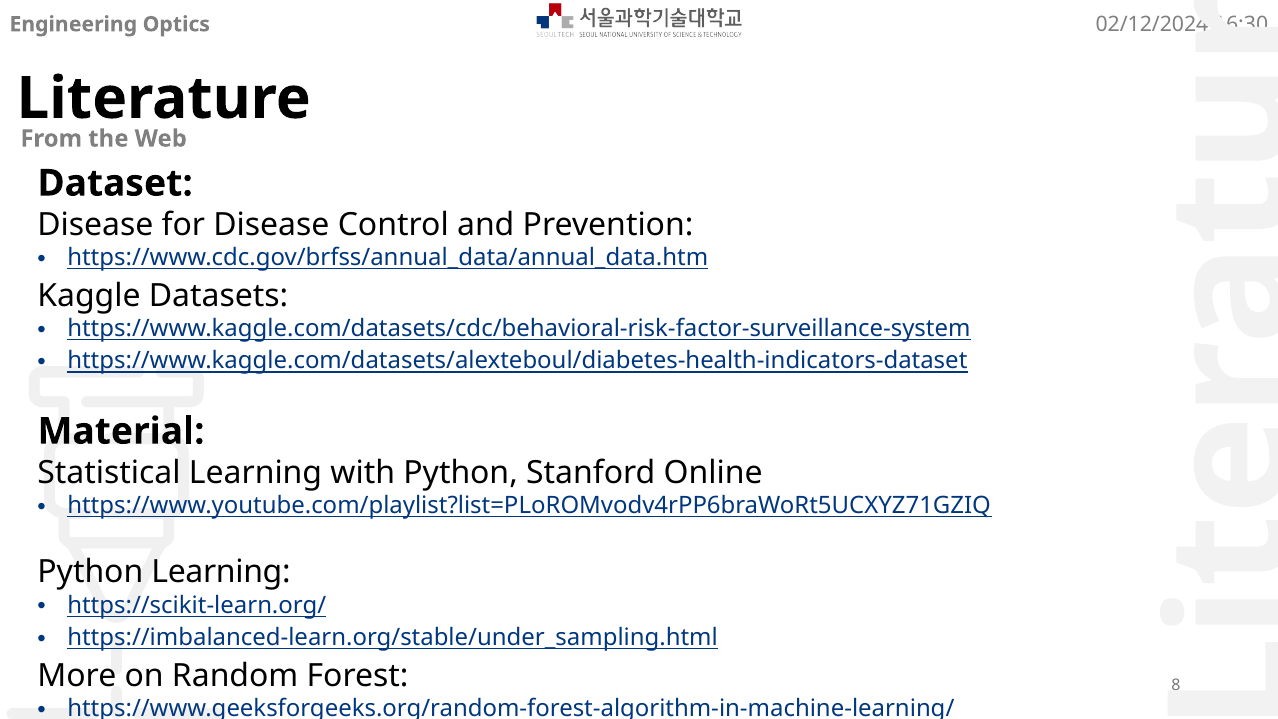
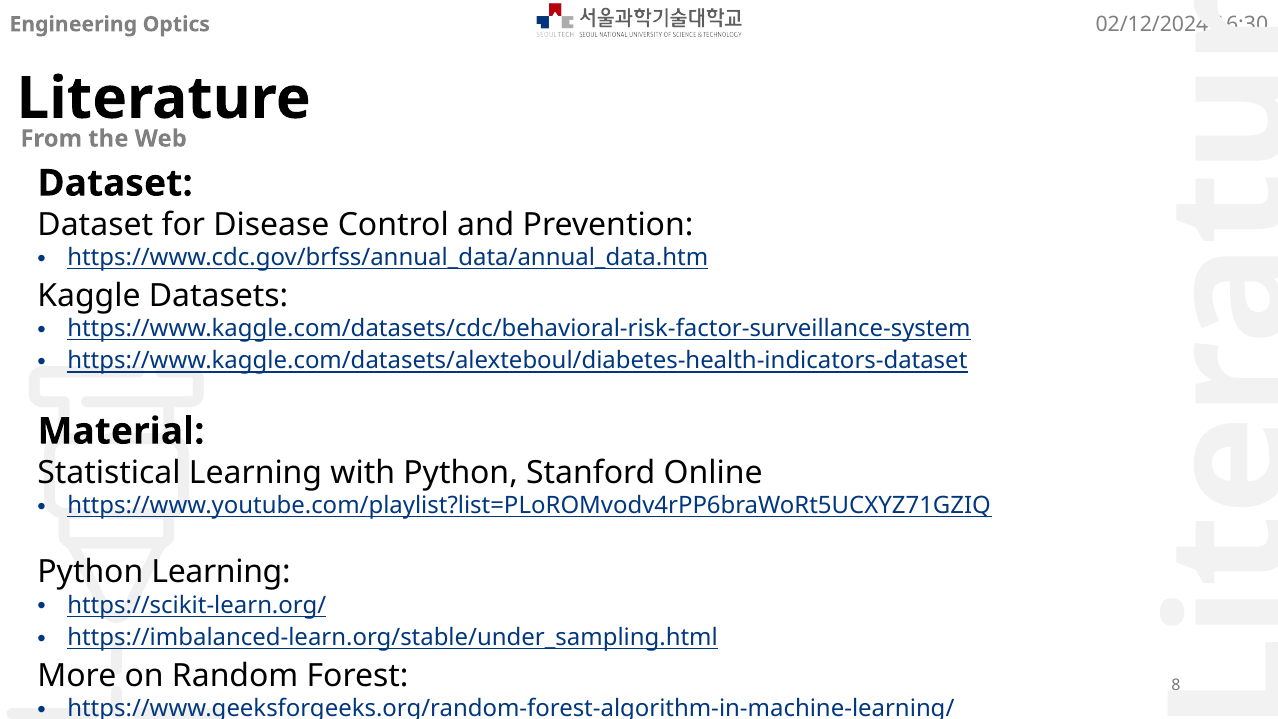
Disease at (95, 224): Disease -> Dataset
